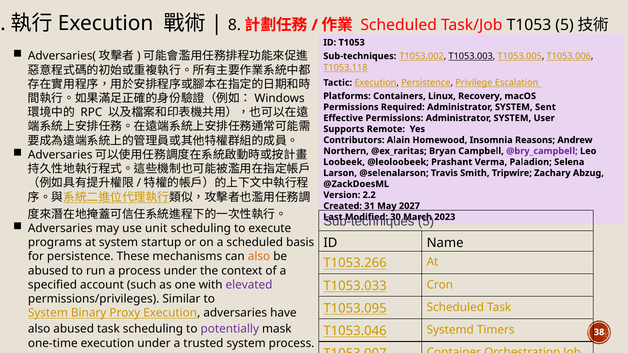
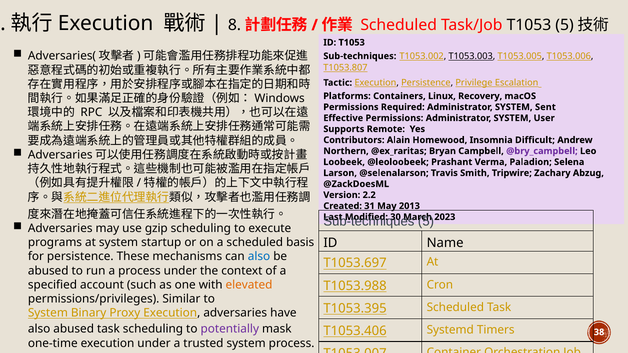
T1053.118: T1053.118 -> T1053.807
Reasons: Reasons -> Difficult
2027: 2027 -> 2013
unit: unit -> gzip
also at (259, 257) colour: orange -> blue
T1053.266: T1053.266 -> T1053.697
elevated colour: purple -> orange
T1053.033: T1053.033 -> T1053.988
T1053.095: T1053.095 -> T1053.395
T1053.046: T1053.046 -> T1053.406
